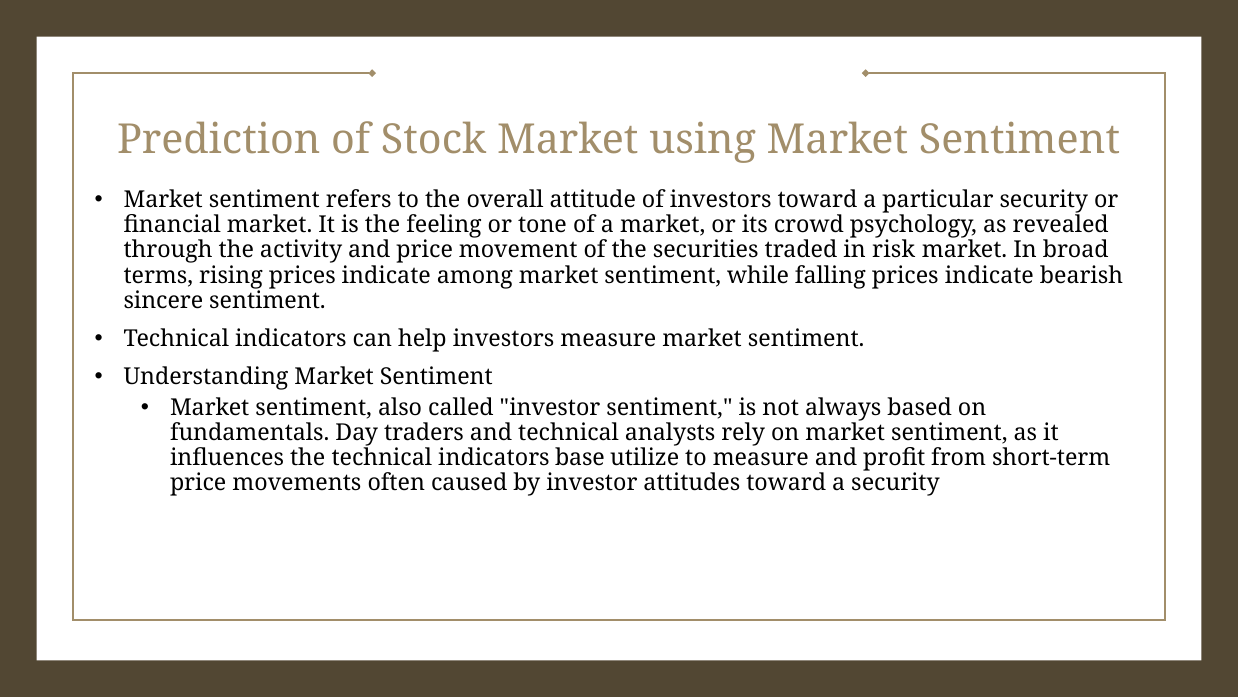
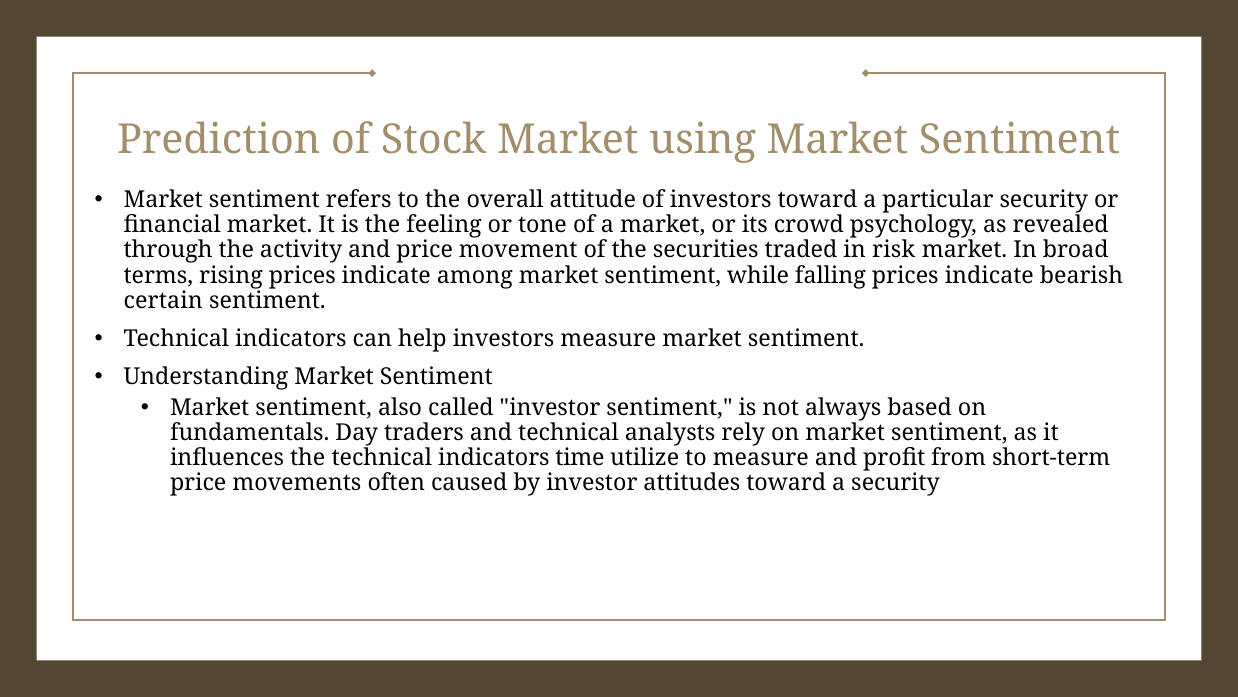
sincere: sincere -> certain
base: base -> time
